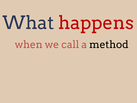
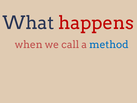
method colour: black -> blue
